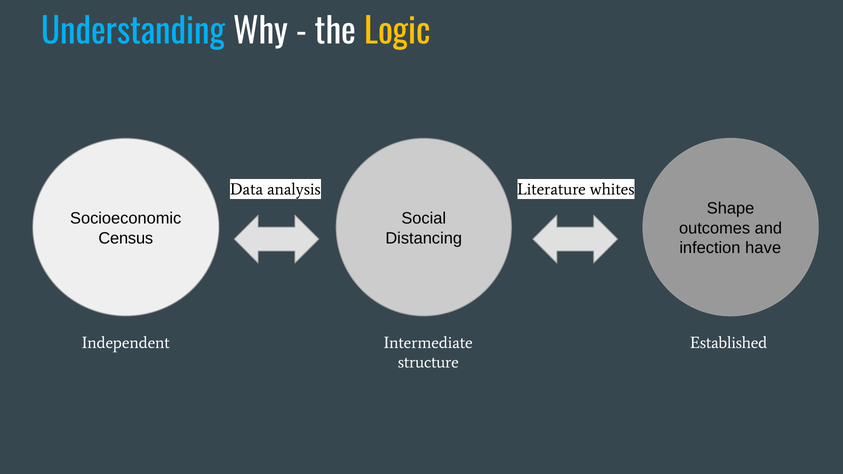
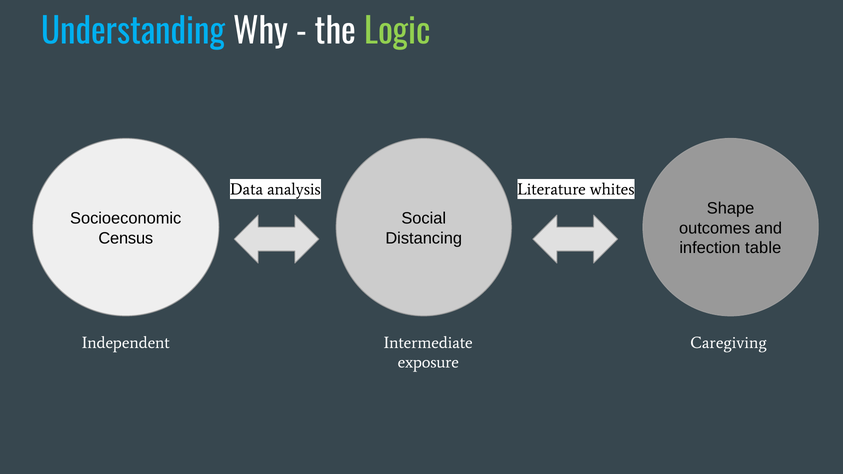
Logic colour: yellow -> light green
have: have -> table
Established: Established -> Caregiving
structure: structure -> exposure
